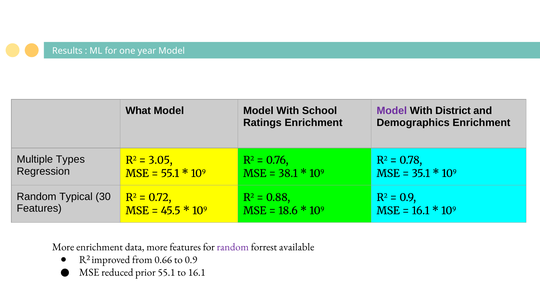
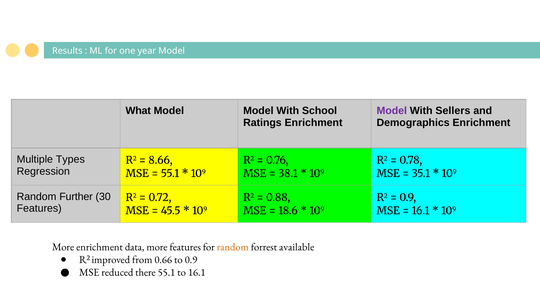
District: District -> Sellers
3.05: 3.05 -> 8.66
Typical: Typical -> Further
random at (233, 247) colour: purple -> orange
prior: prior -> there
